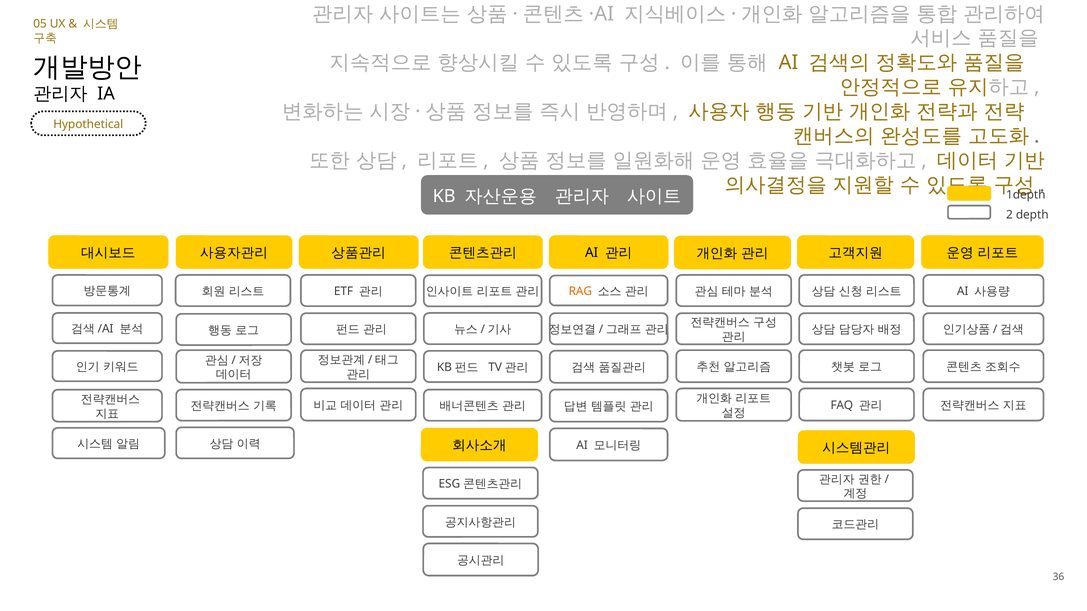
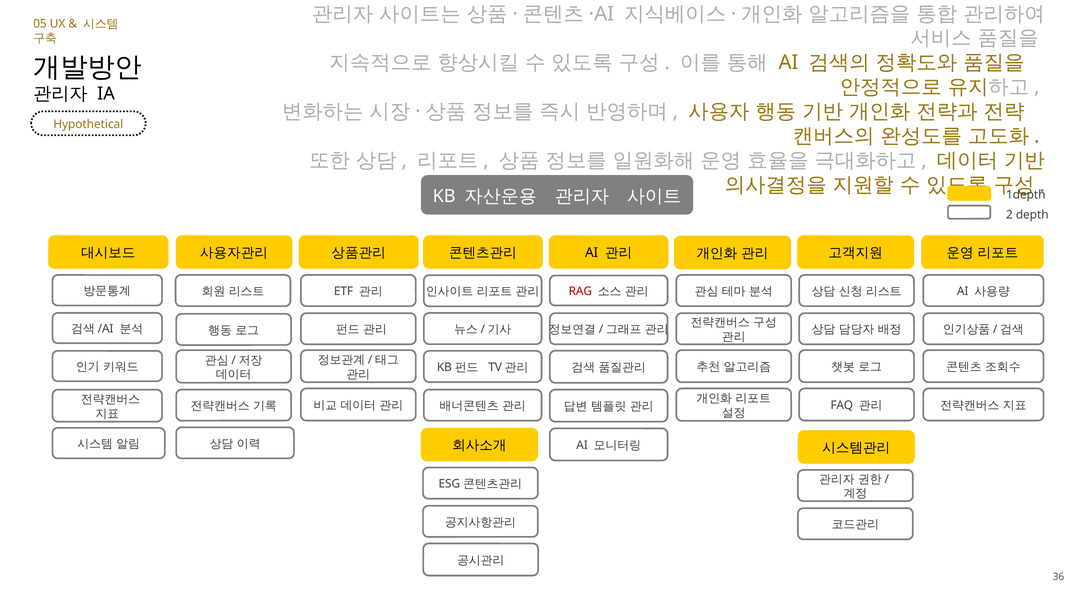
RAG colour: orange -> red
